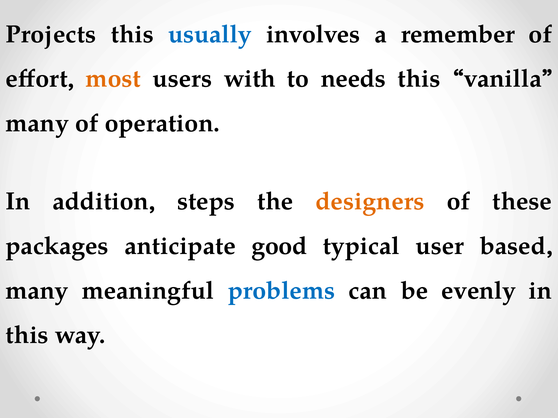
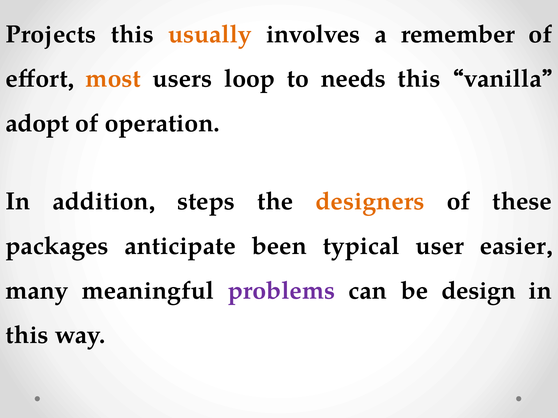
usually colour: blue -> orange
with: with -> loop
many at (37, 123): many -> adopt
good: good -> been
based: based -> easier
problems colour: blue -> purple
evenly: evenly -> design
